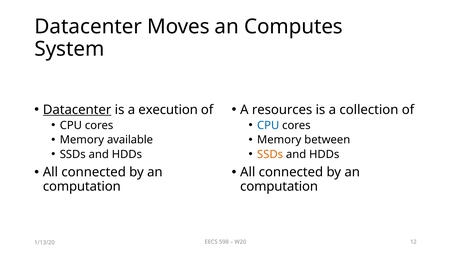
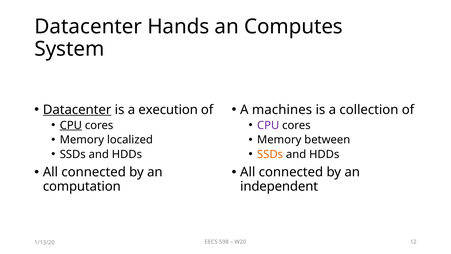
Moves: Moves -> Hands
resources: resources -> machines
CPU at (71, 125) underline: none -> present
CPU at (268, 125) colour: blue -> purple
available: available -> localized
computation at (279, 186): computation -> independent
